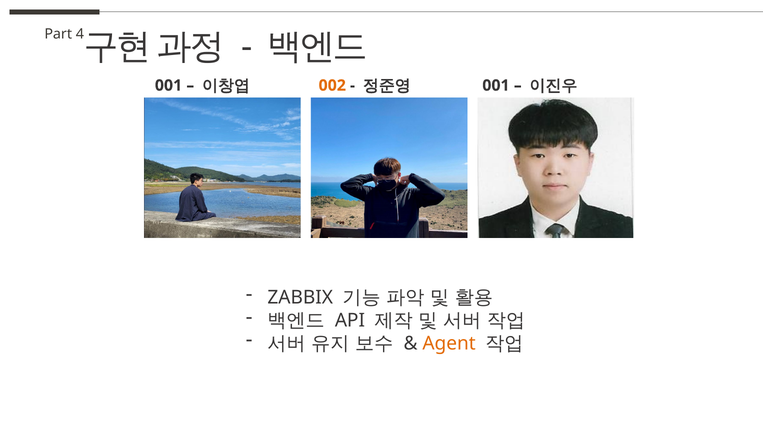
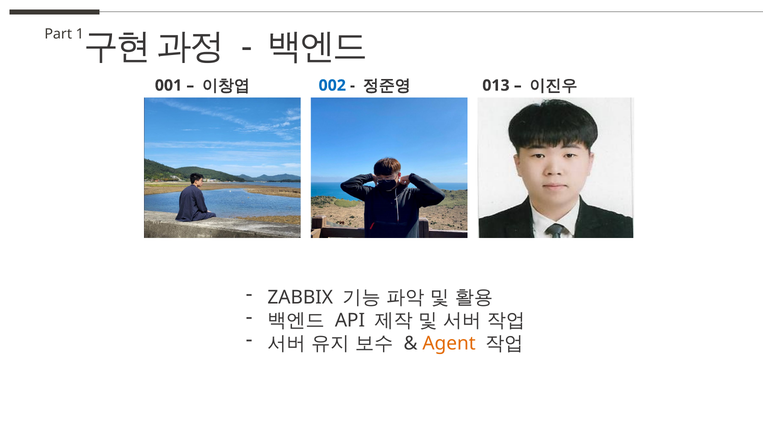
4: 4 -> 1
002 colour: orange -> blue
001 at (496, 85): 001 -> 013
